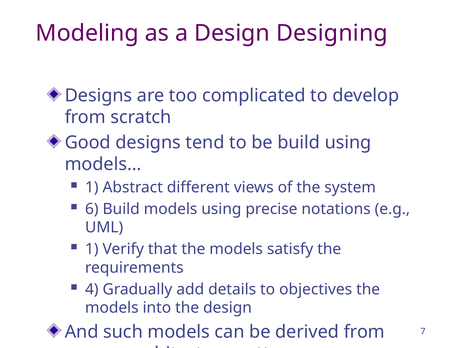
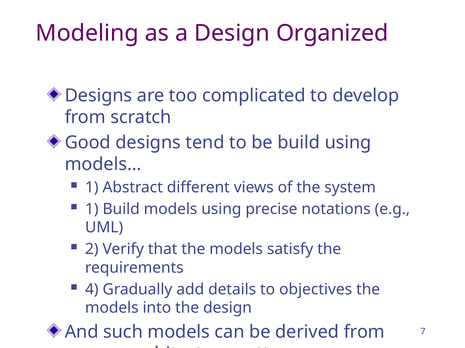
Designing: Designing -> Organized
6 at (92, 209): 6 -> 1
1 at (92, 250): 1 -> 2
